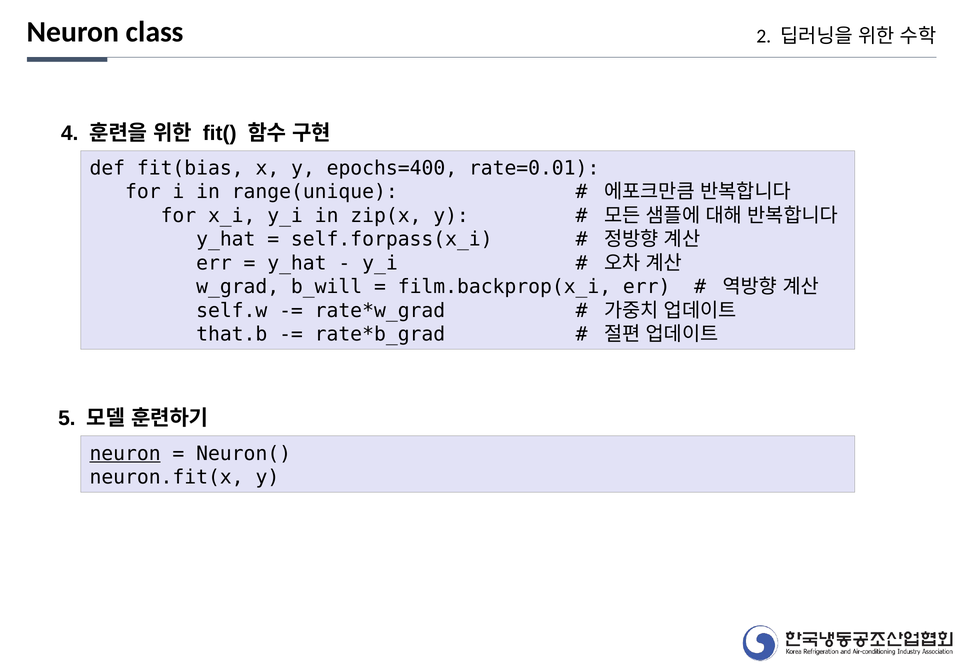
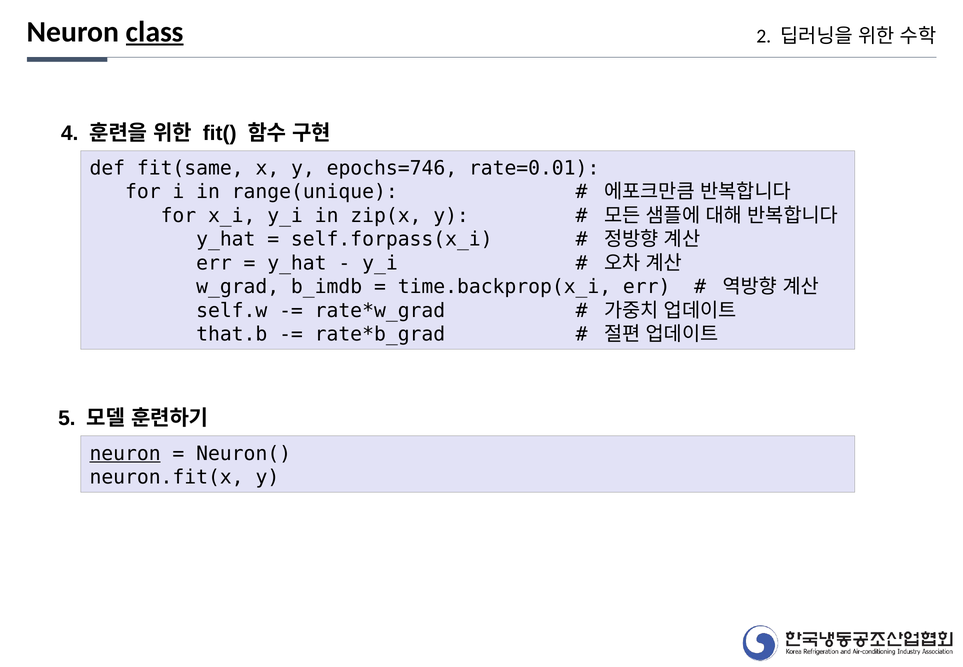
class underline: none -> present
fit(bias: fit(bias -> fit(same
epochs=400: epochs=400 -> epochs=746
b_will: b_will -> b_imdb
film.backprop(x_i: film.backprop(x_i -> time.backprop(x_i
